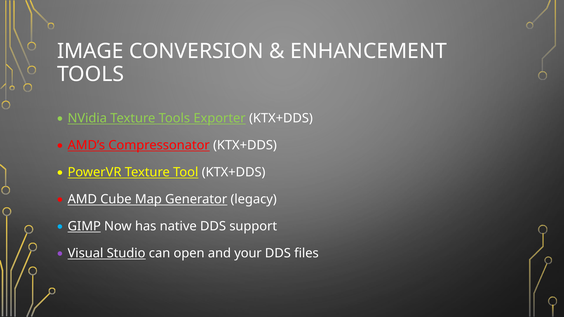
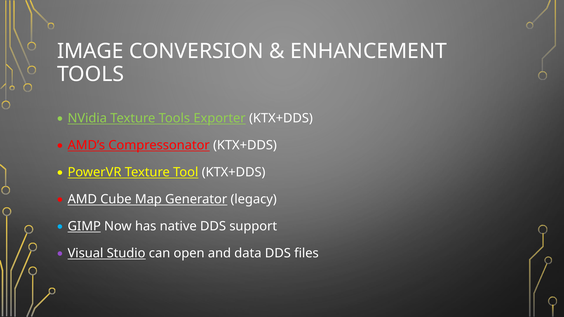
your: your -> data
